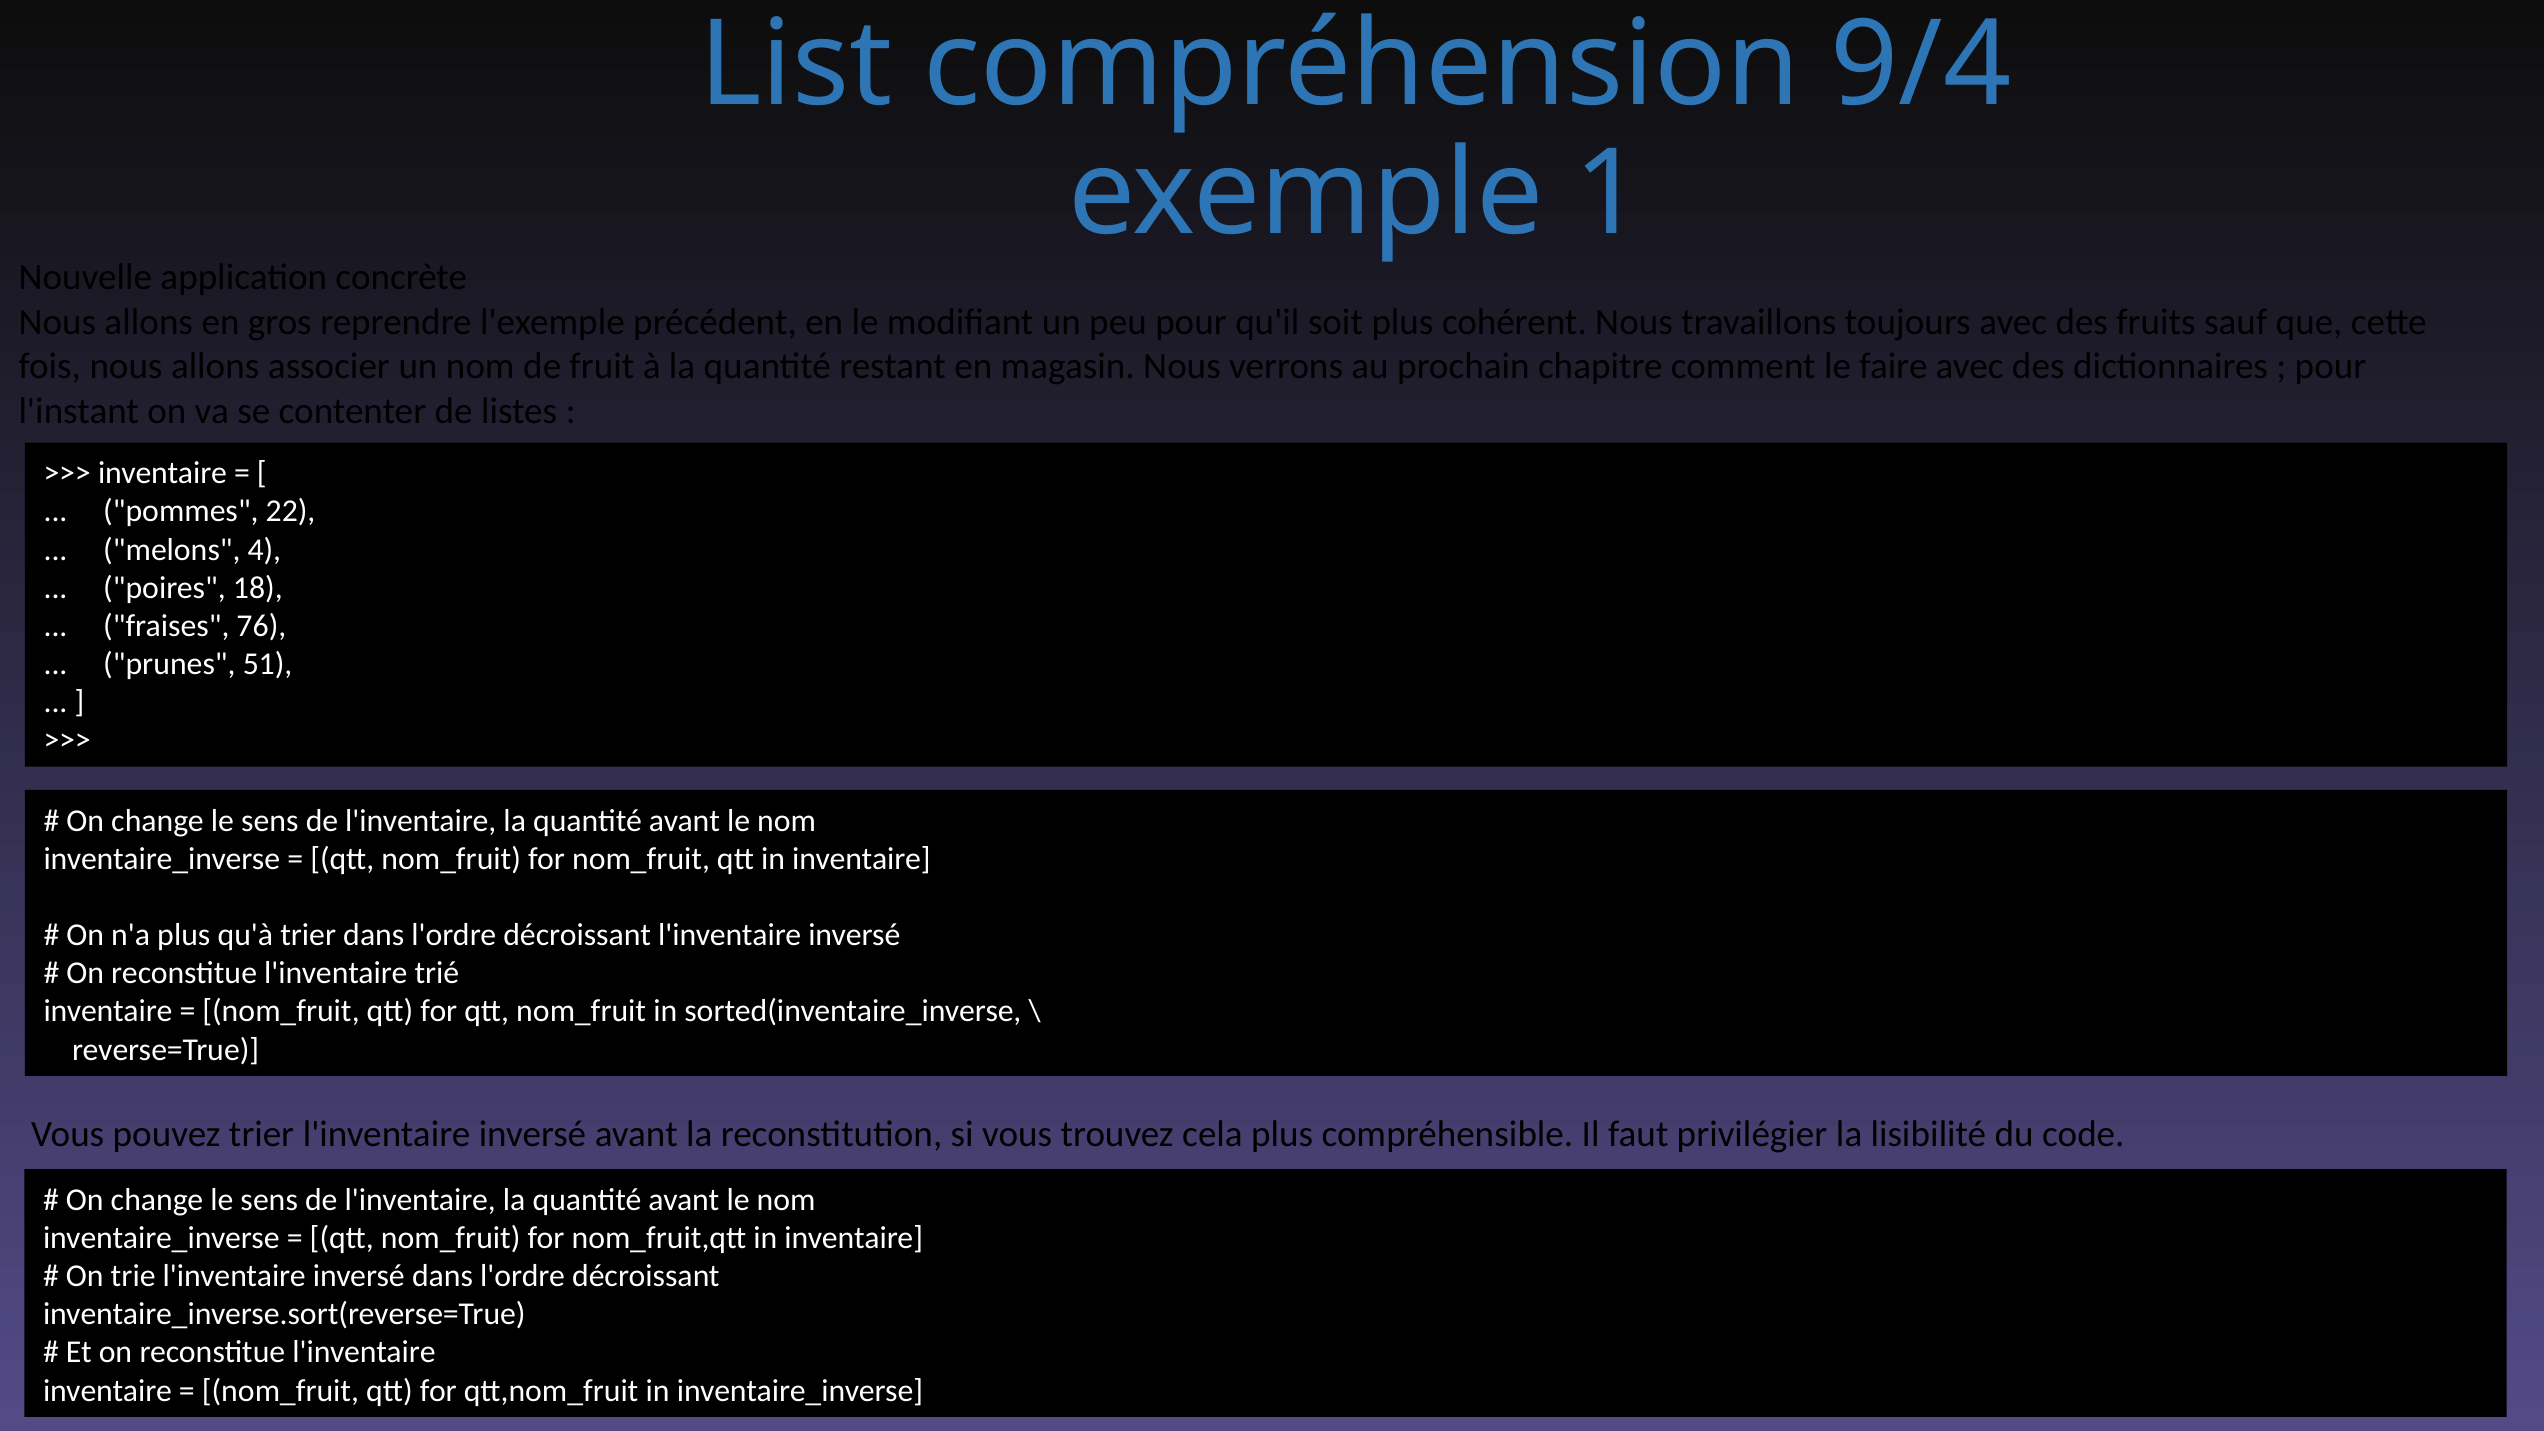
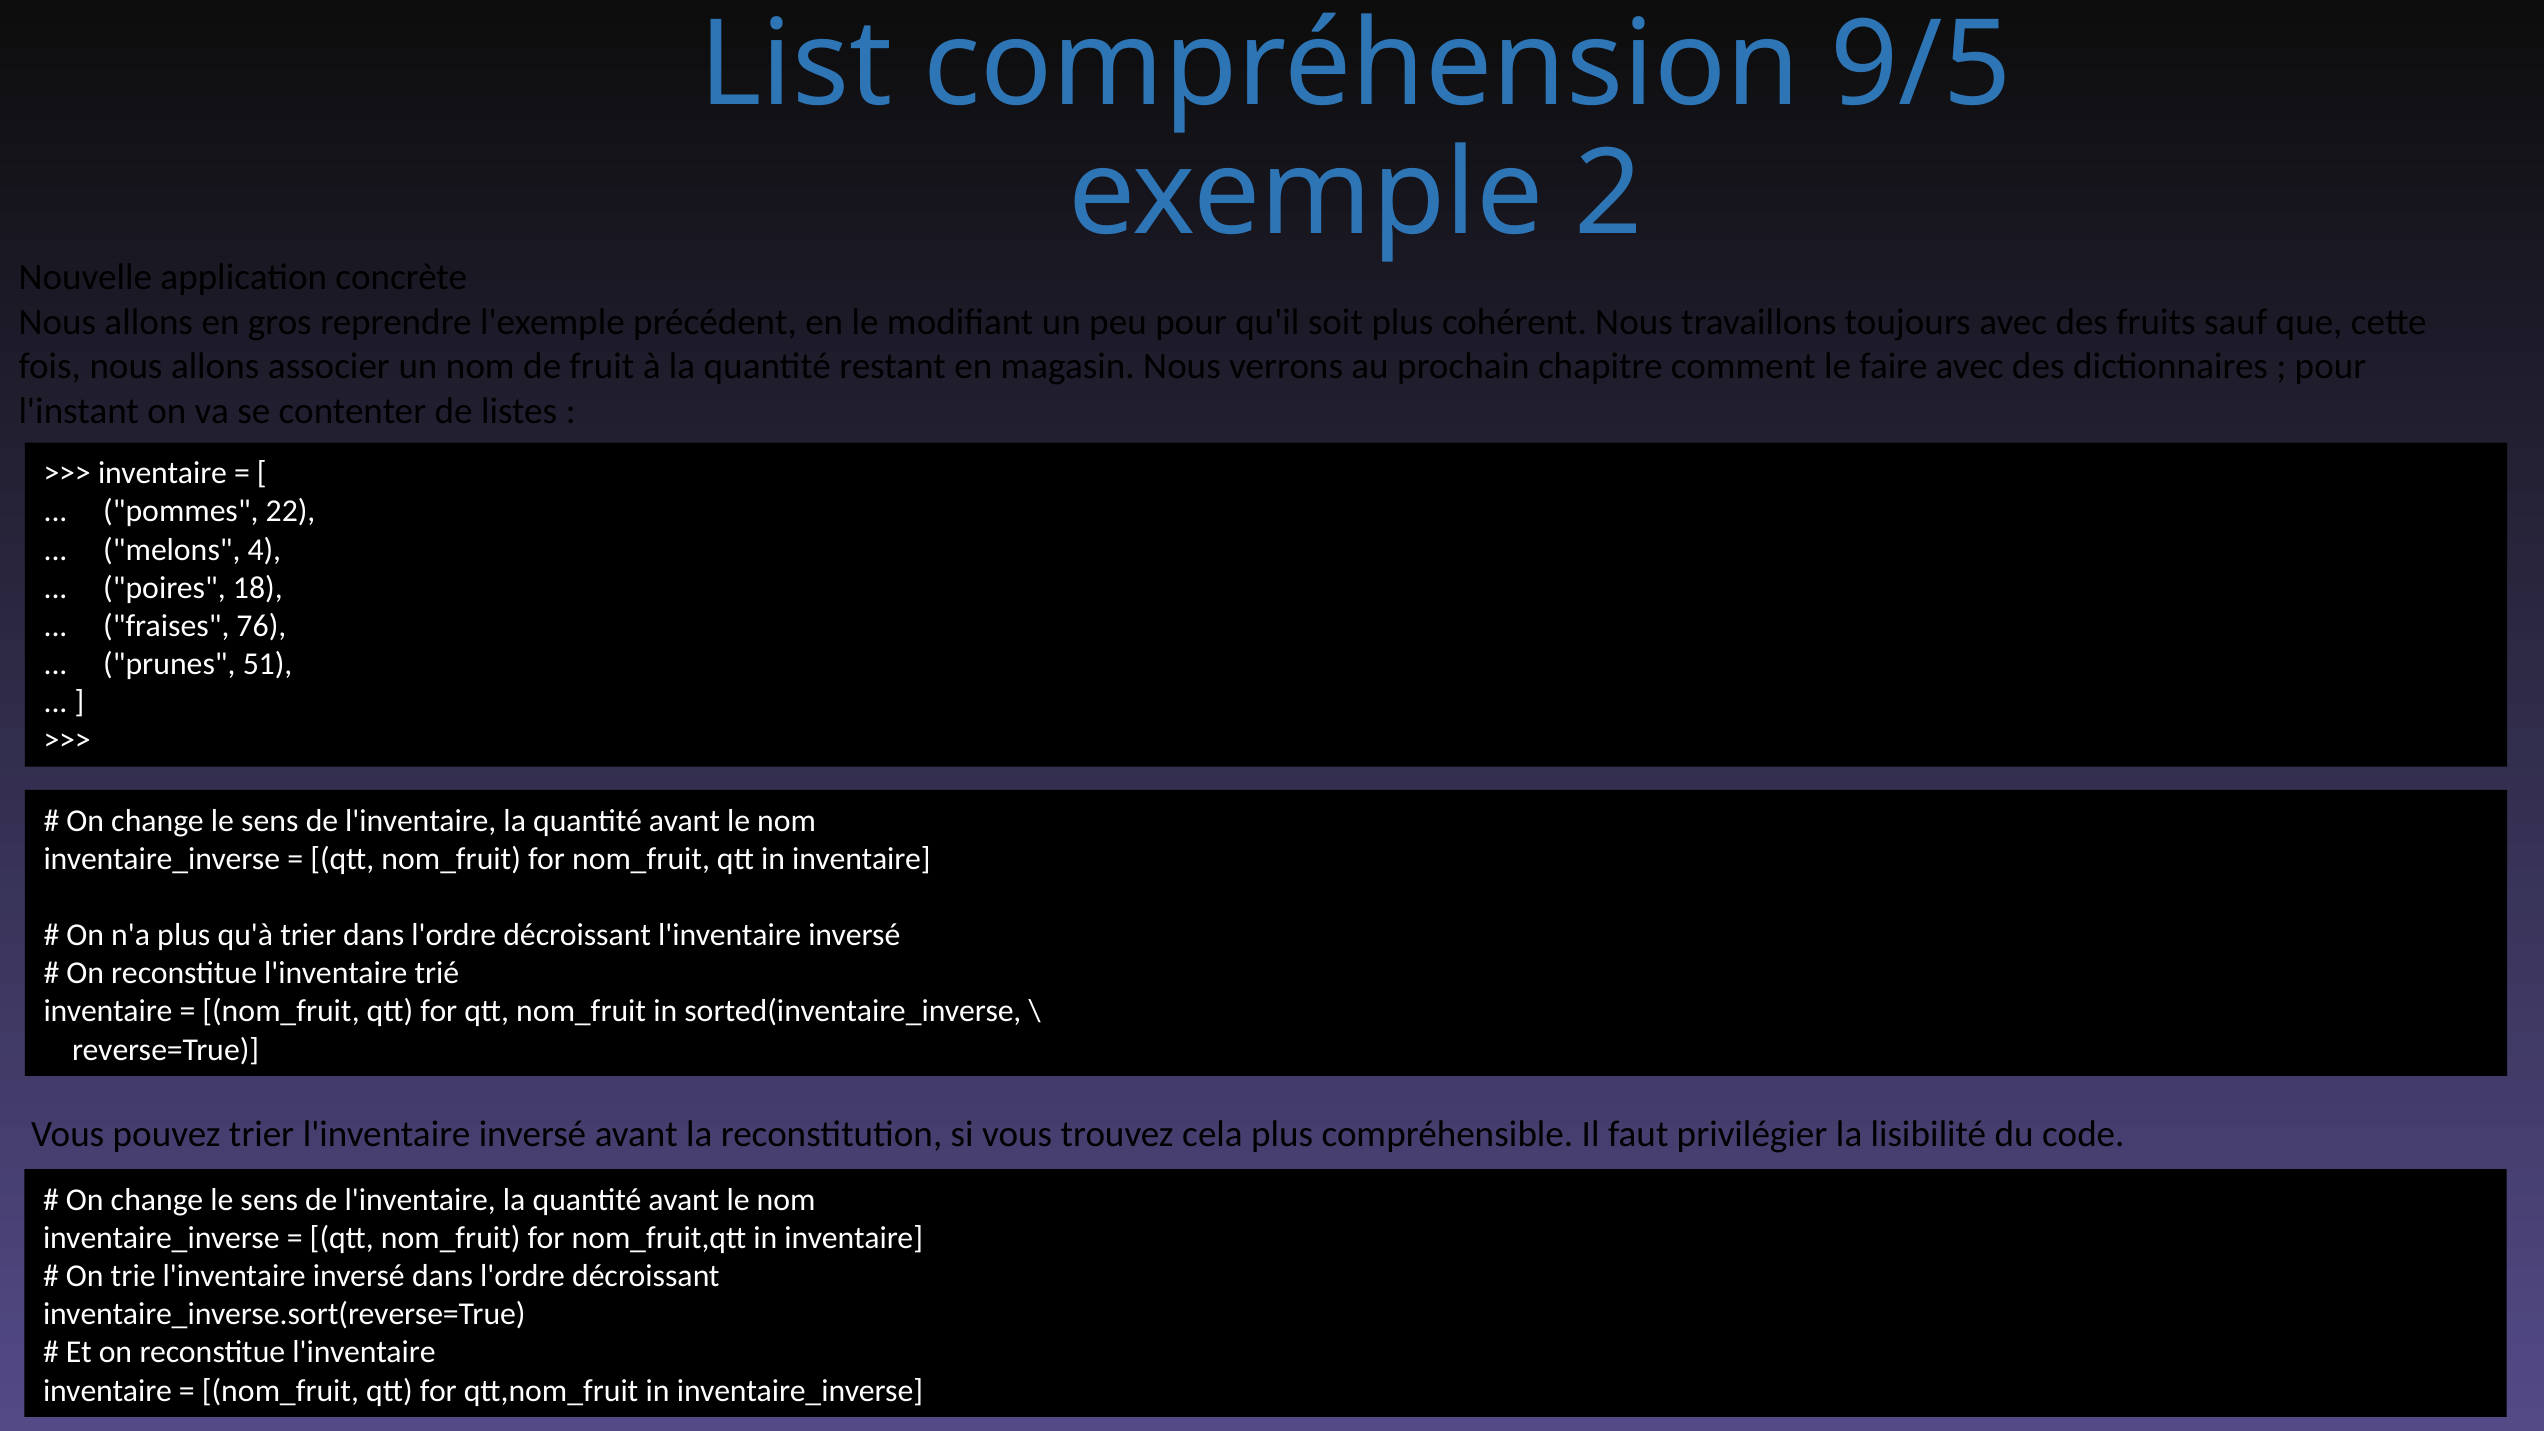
9/4: 9/4 -> 9/5
1: 1 -> 2
